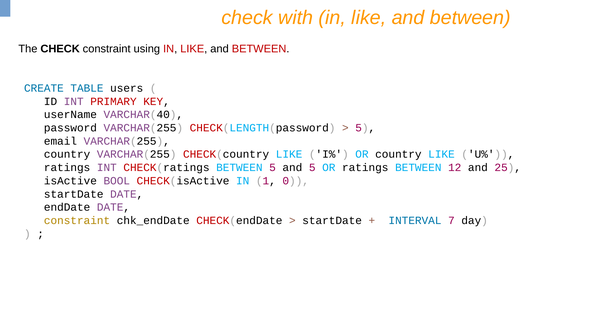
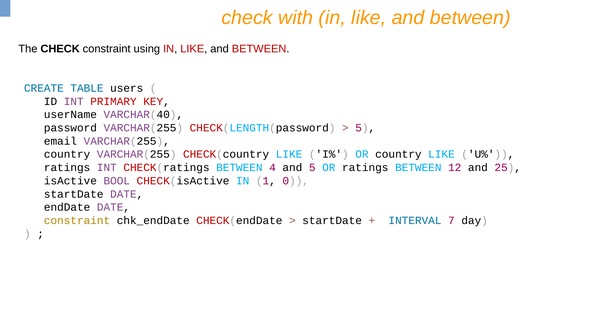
BETWEEN 5: 5 -> 4
